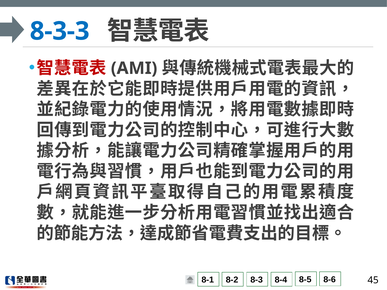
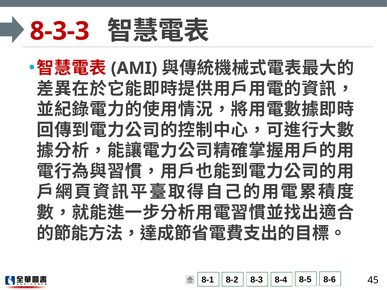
8-3-3 colour: blue -> red
